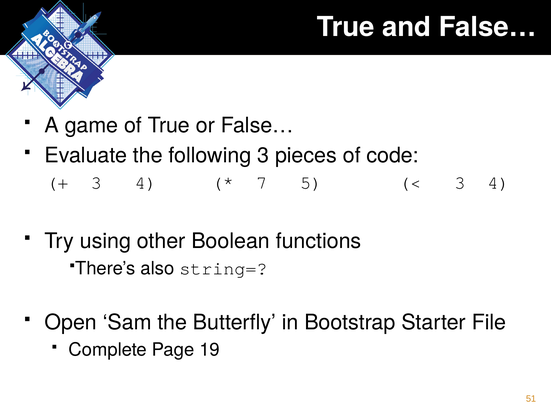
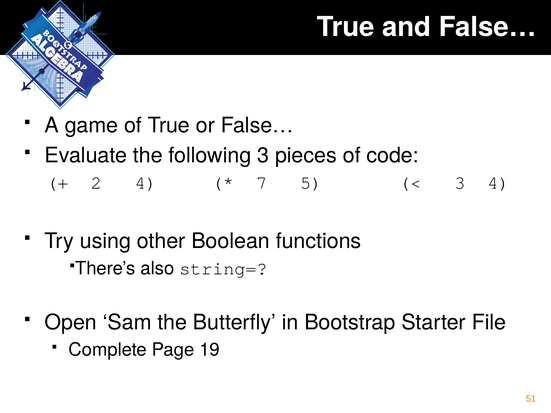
3 at (96, 183): 3 -> 2
